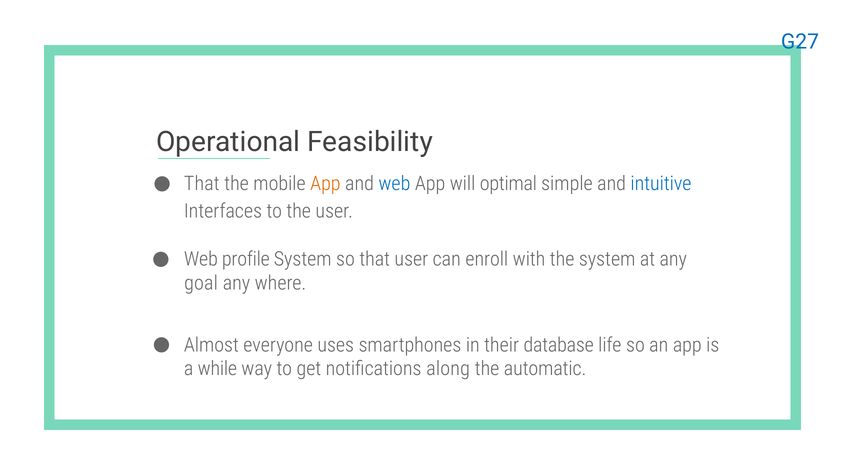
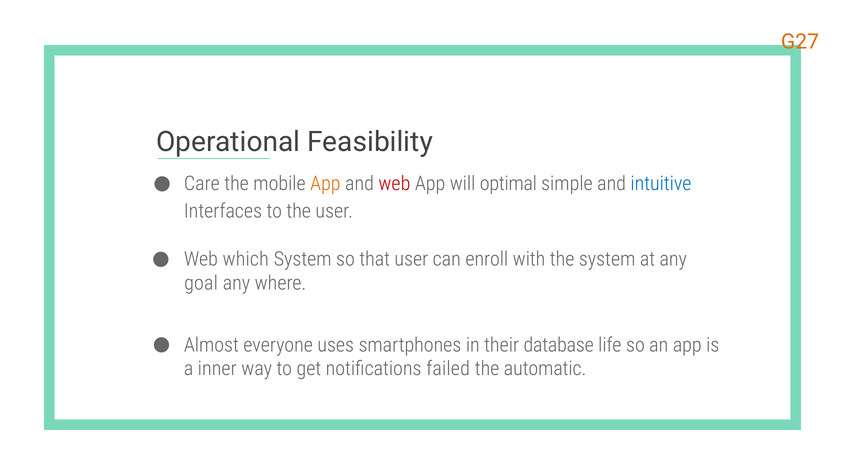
G27 colour: blue -> orange
That at (202, 184): That -> Care
web at (394, 184) colour: blue -> red
profile: profile -> which
while: while -> inner
along: along -> failed
